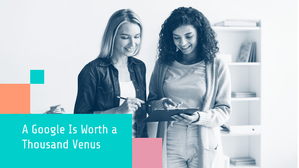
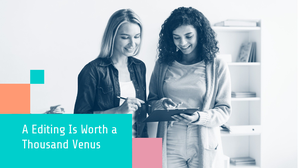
Google: Google -> Editing
